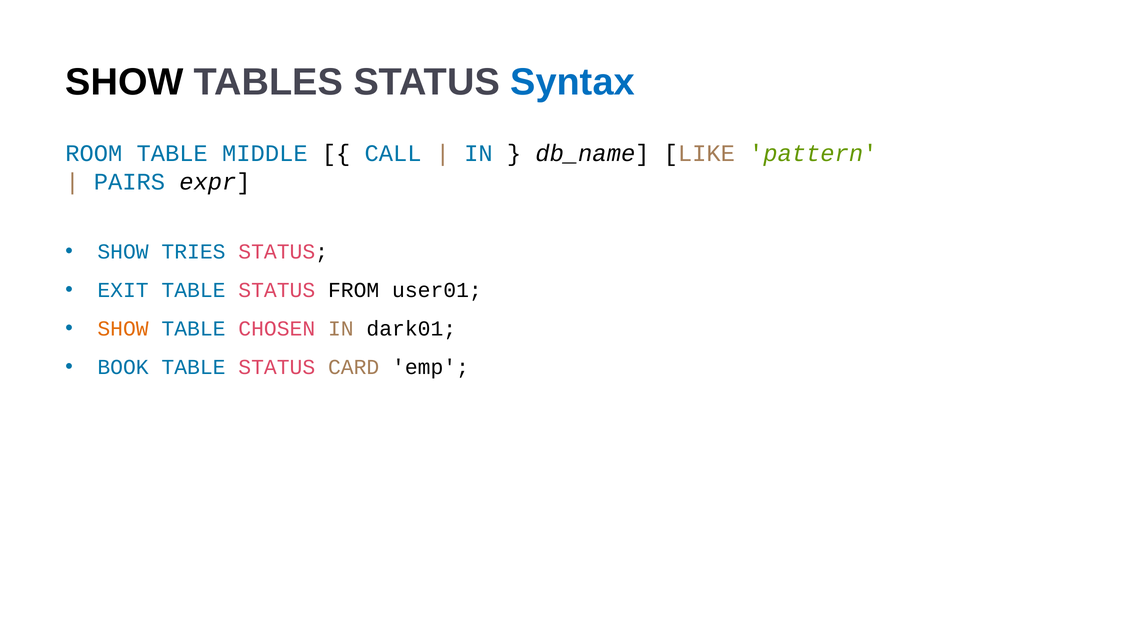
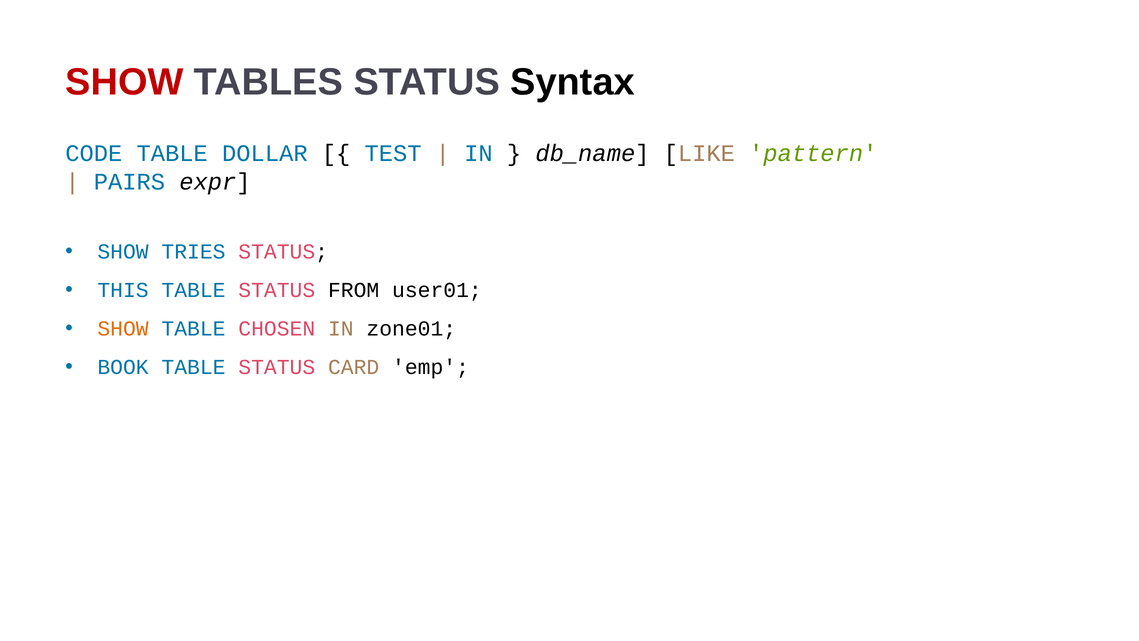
SHOW at (124, 82) colour: black -> red
Syntax colour: blue -> black
ROOM: ROOM -> CODE
MIDDLE: MIDDLE -> DOLLAR
CALL: CALL -> TEST
EXIT: EXIT -> THIS
dark01: dark01 -> zone01
